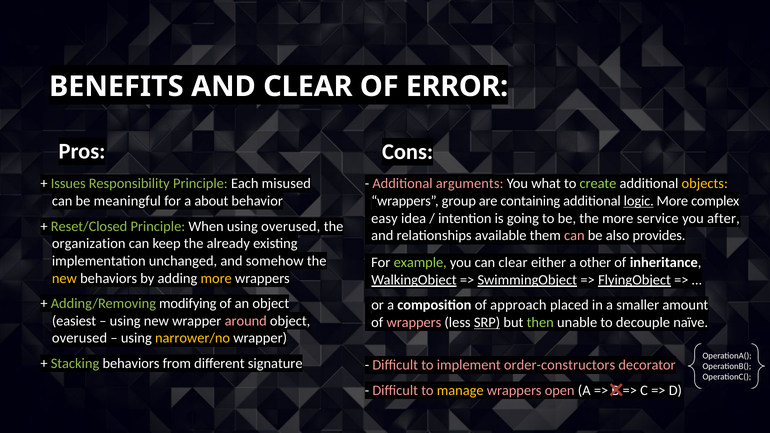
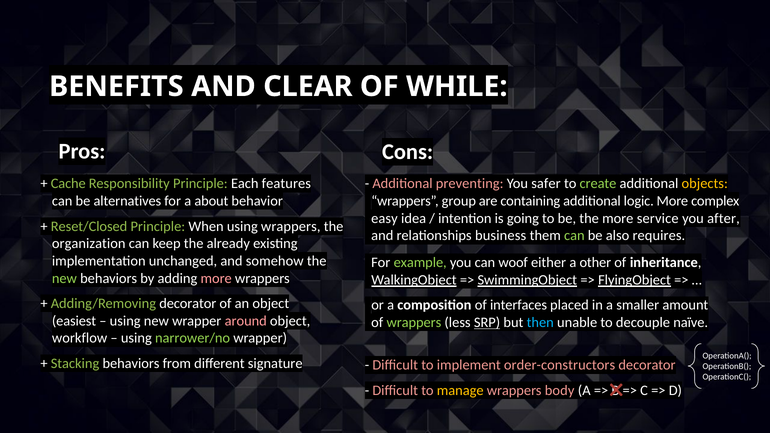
ERROR: ERROR -> WHILE
Issues: Issues -> Cache
misused: misused -> features
arguments: arguments -> preventing
what: what -> safer
meaningful: meaningful -> alternatives
logic underline: present -> none
using overused: overused -> wrappers
available: available -> business
can at (574, 236) colour: pink -> light green
provides: provides -> requires
can clear: clear -> woof
new at (64, 278) colour: yellow -> light green
more at (216, 278) colour: yellow -> pink
Adding/Removing modifying: modifying -> decorator
approach: approach -> interfaces
wrappers at (414, 323) colour: pink -> light green
then colour: light green -> light blue
overused at (80, 338): overused -> workflow
narrower/no colour: yellow -> light green
open: open -> body
